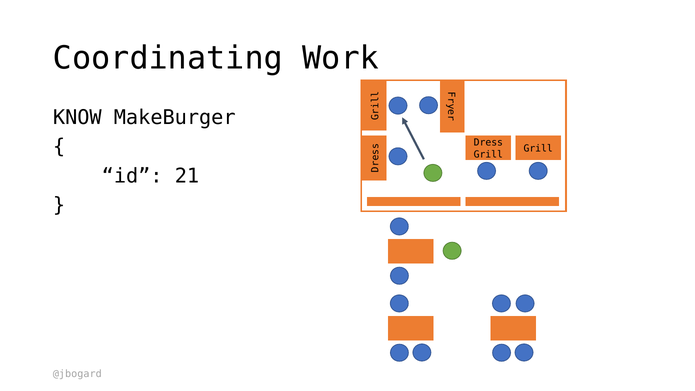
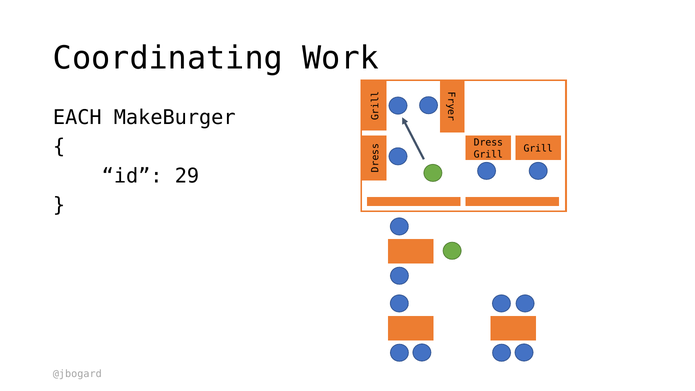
KNOW: KNOW -> EACH
21: 21 -> 29
